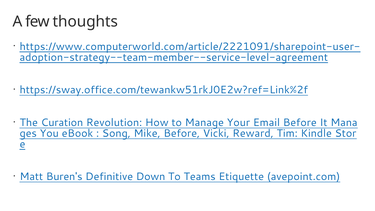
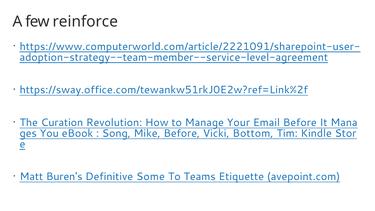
thoughts: thoughts -> reinforce
Reward: Reward -> Bottom
Down: Down -> Some
